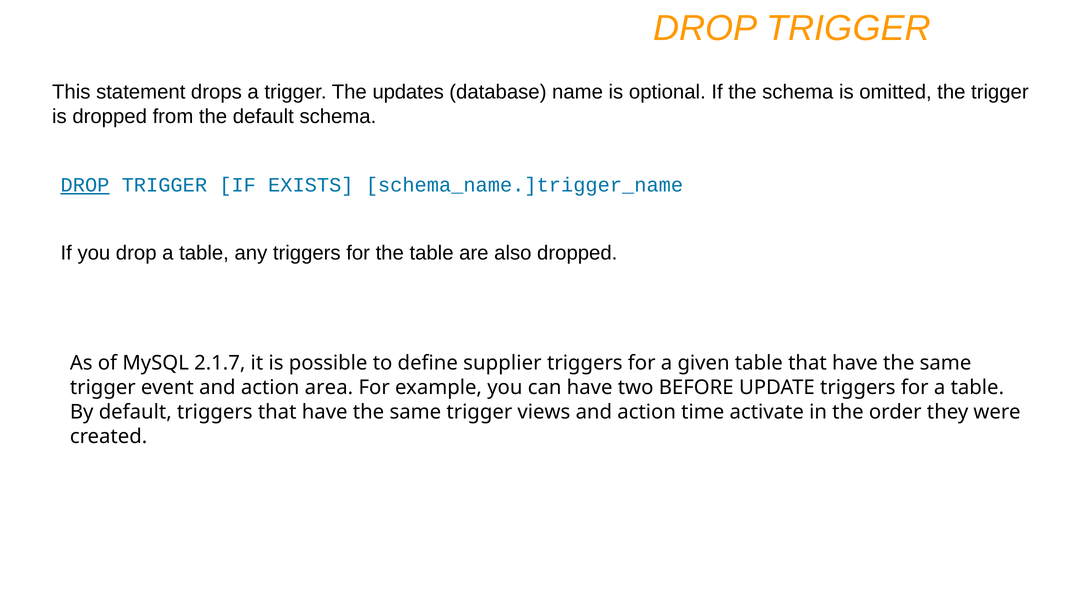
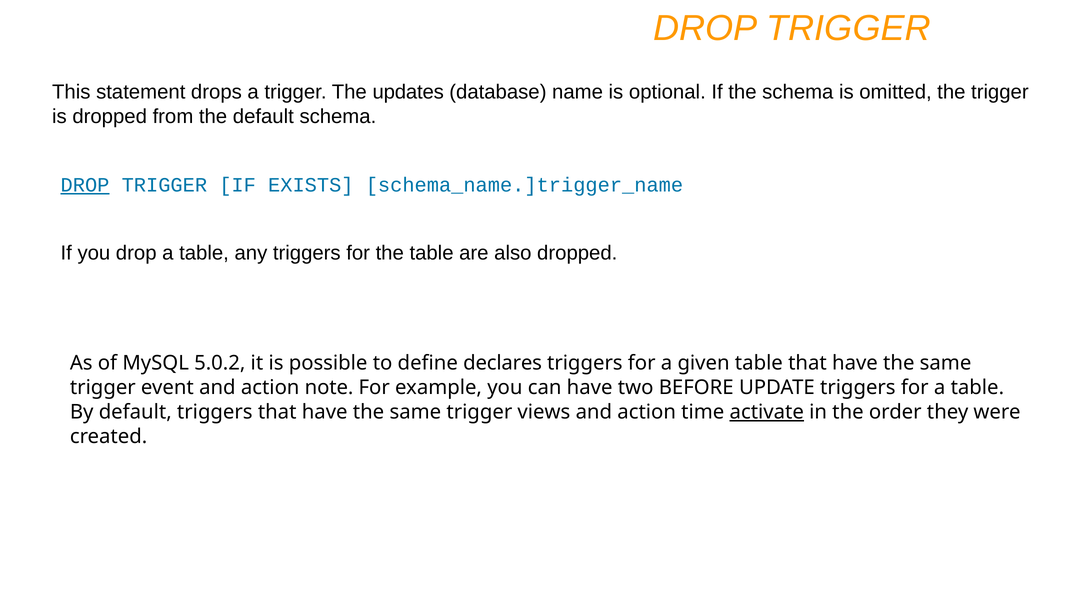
2.1.7: 2.1.7 -> 5.0.2
supplier: supplier -> declares
area: area -> note
activate underline: none -> present
